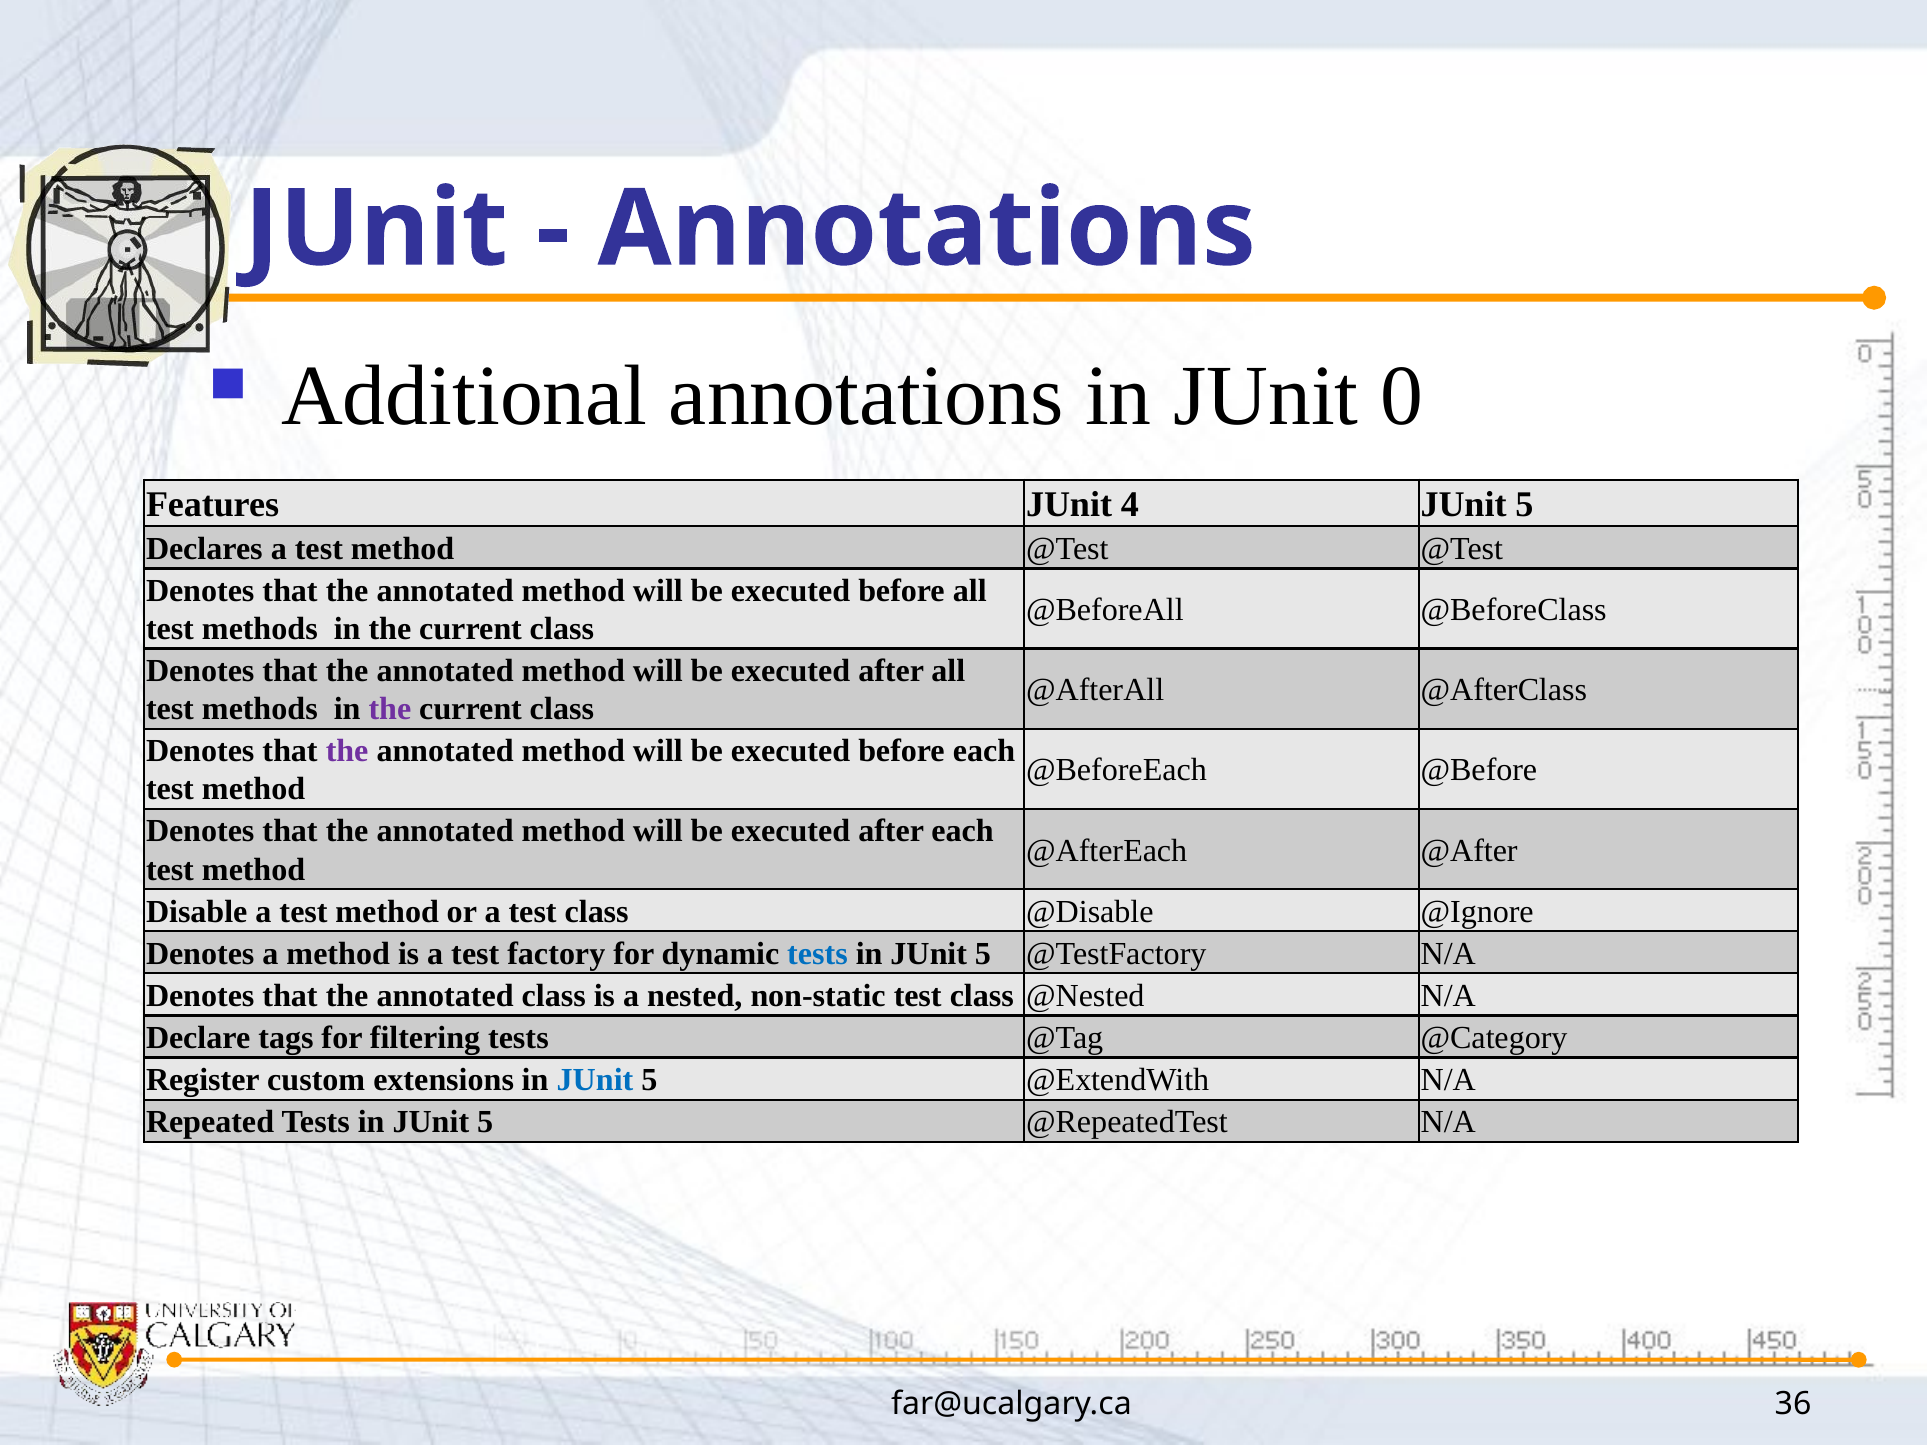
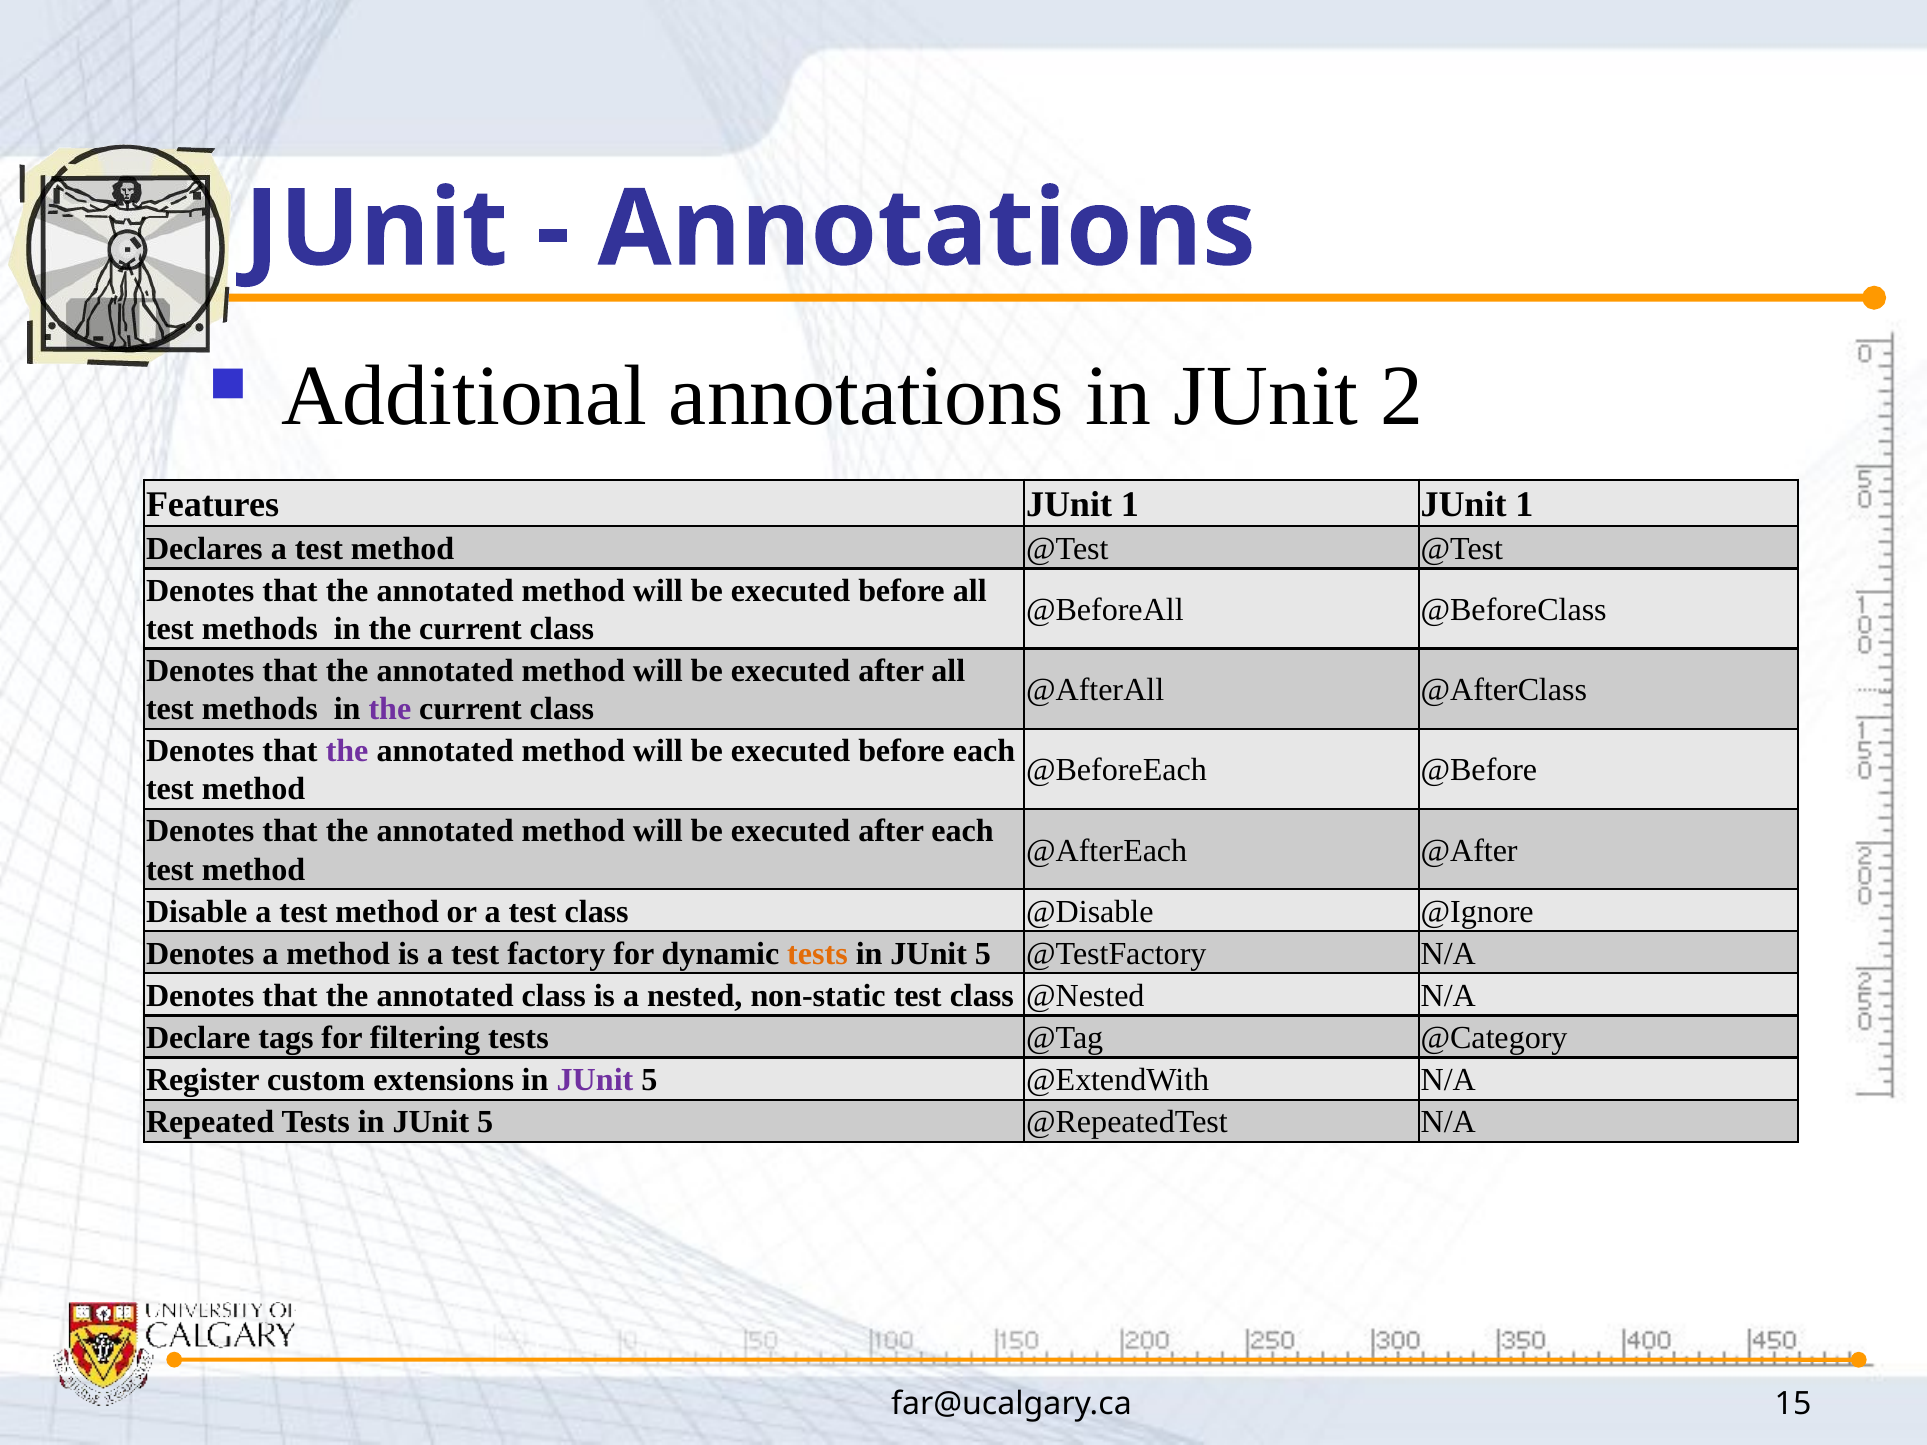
0: 0 -> 2
Features JUnit 4: 4 -> 1
5 at (1524, 505): 5 -> 1
tests at (817, 954) colour: blue -> orange
JUnit at (595, 1080) colour: blue -> purple
36: 36 -> 15
